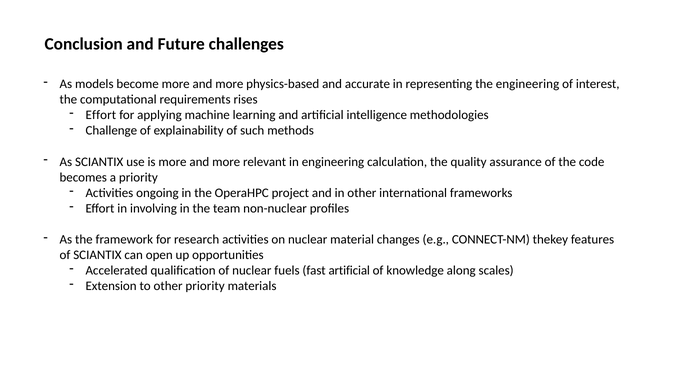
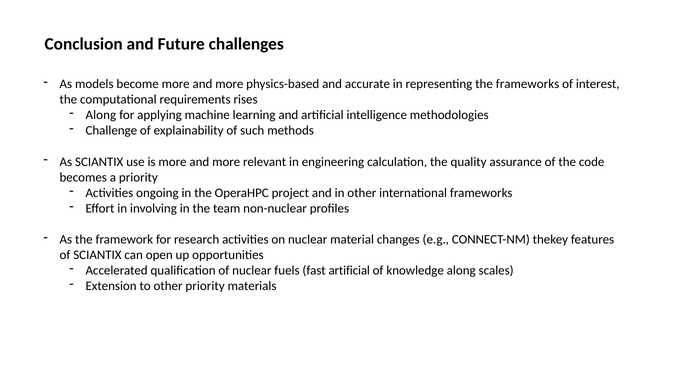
the engineering: engineering -> frameworks
Effort at (101, 115): Effort -> Along
